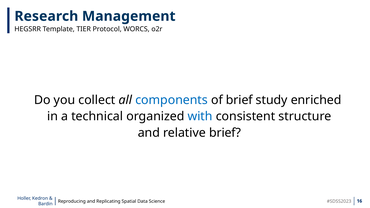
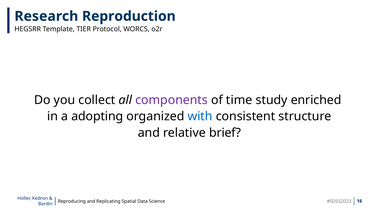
Management: Management -> Reproduction
components colour: blue -> purple
of brief: brief -> time
technical: technical -> adopting
